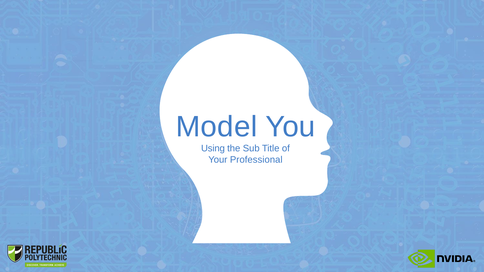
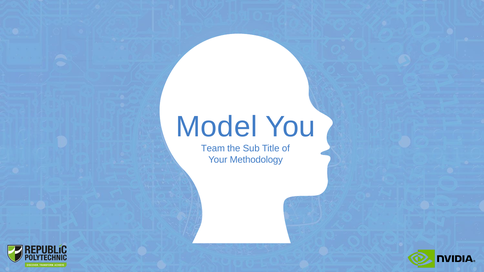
Using: Using -> Team
Professional: Professional -> Methodology
